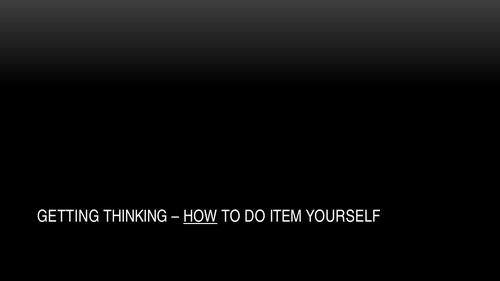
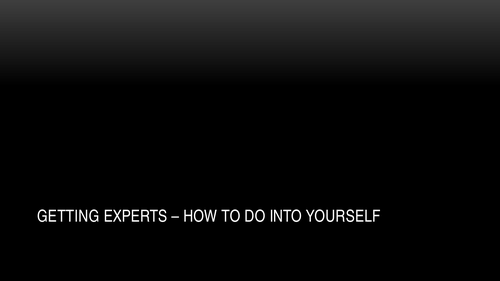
THINKING: THINKING -> EXPERTS
HOW underline: present -> none
ITEM: ITEM -> INTO
